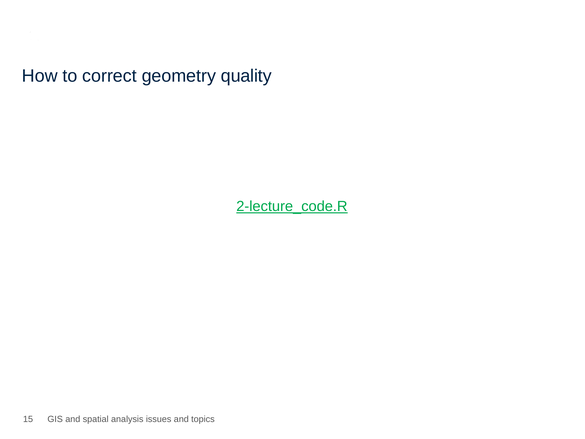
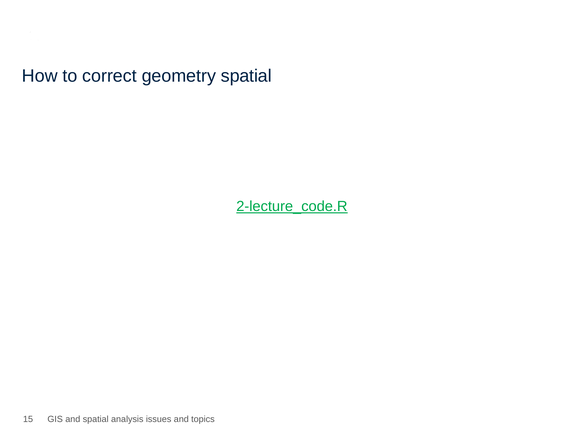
geometry quality: quality -> spatial
